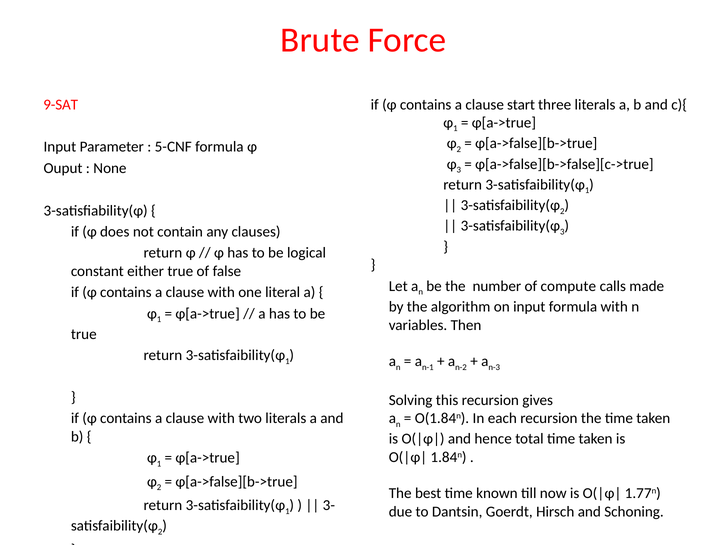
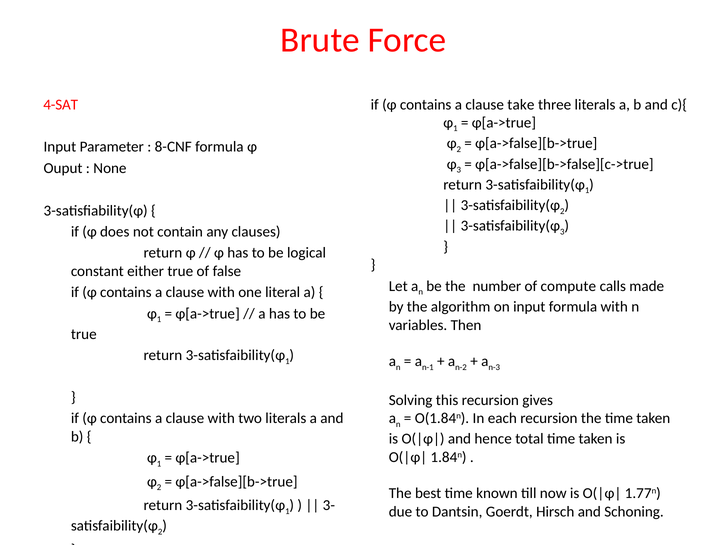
9-SAT: 9-SAT -> 4-SAT
start: start -> take
5-CNF: 5-CNF -> 8-CNF
